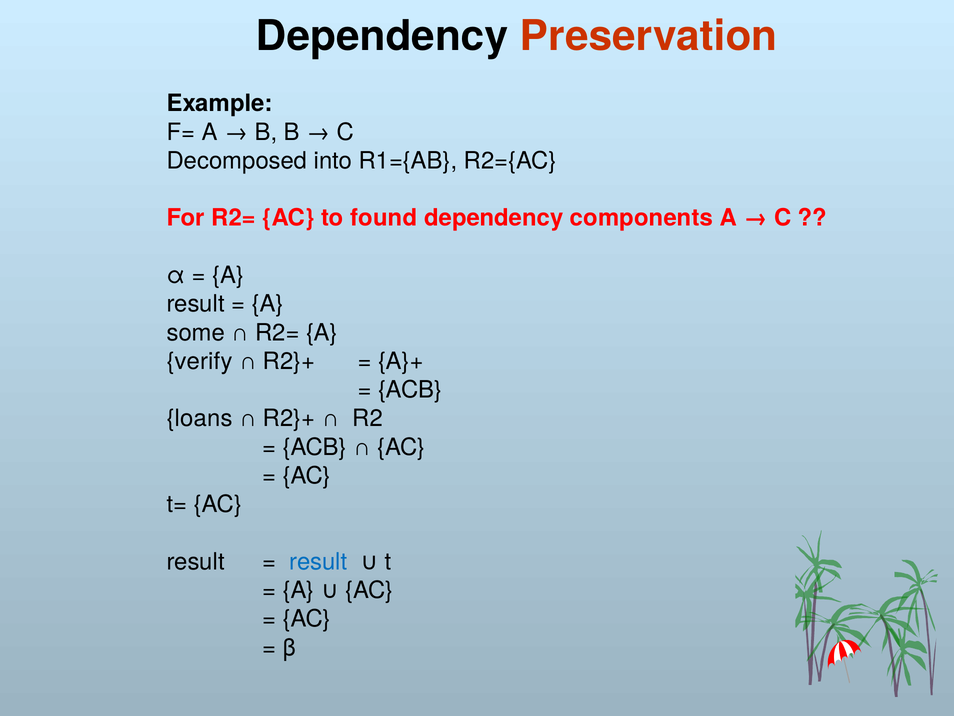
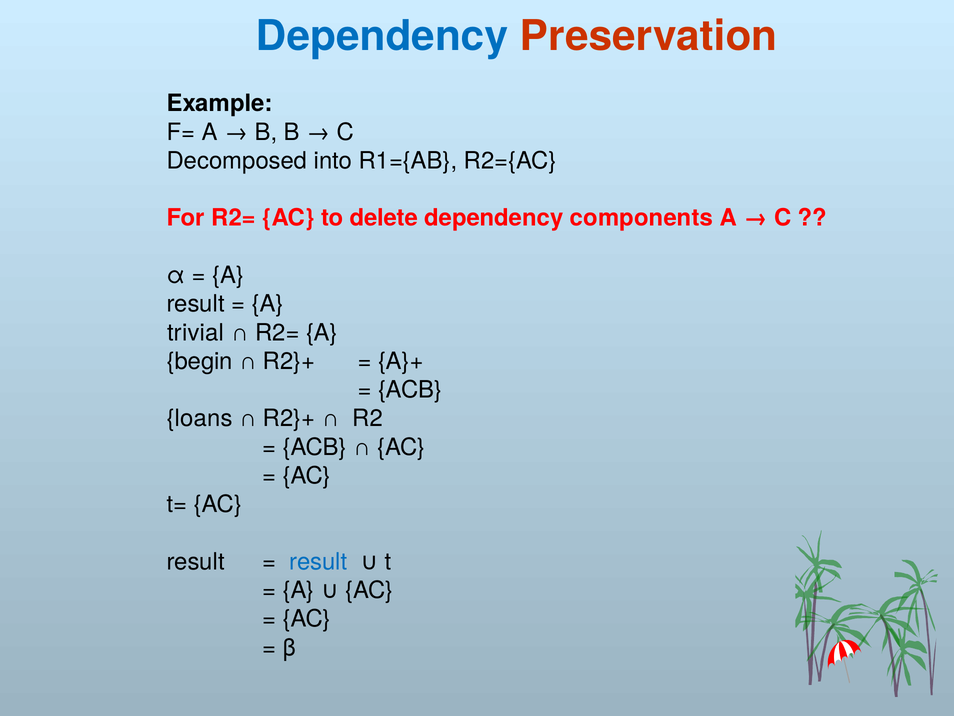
Dependency at (382, 36) colour: black -> blue
found: found -> delete
some: some -> trivial
verify: verify -> begin
